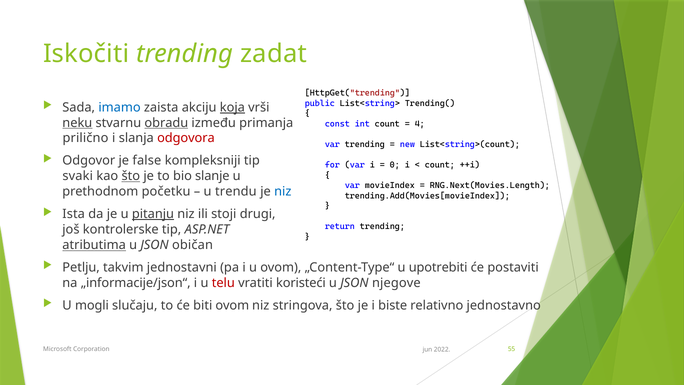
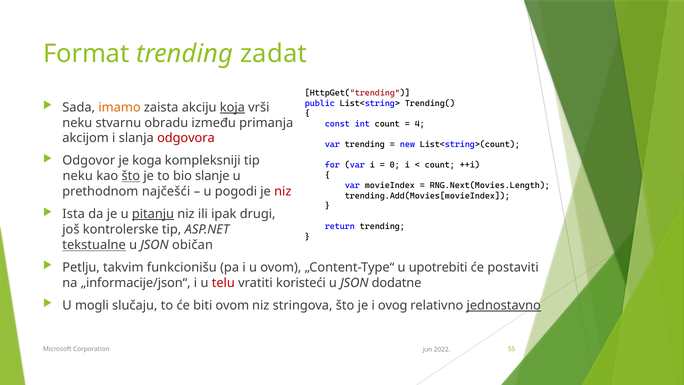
Iskočiti: Iskočiti -> Format
imamo colour: blue -> orange
neku at (77, 123) underline: present -> none
obradu underline: present -> none
prilično: prilično -> akcijom
false: false -> koga
svaki at (78, 176): svaki -> neku
početku: početku -> najčešći
trendu: trendu -> pogodi
niz at (283, 191) colour: blue -> red
stoji: stoji -> ipak
atributima: atributima -> tekstualne
jednostavni: jednostavni -> funkcionišu
njegove: njegove -> dodatne
biste: biste -> ovog
jednostavno underline: none -> present
